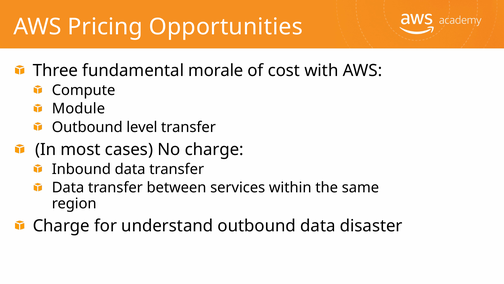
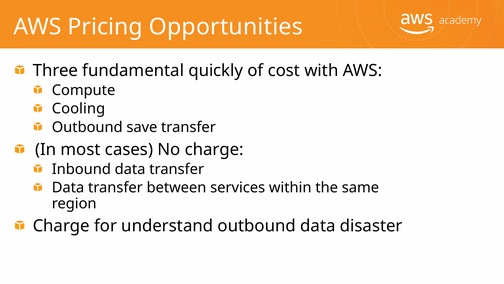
morale: morale -> quickly
Module: Module -> Cooling
level: level -> save
